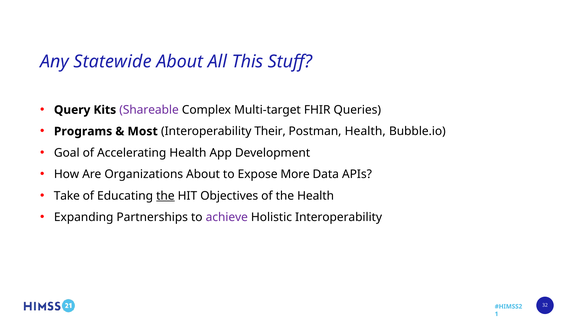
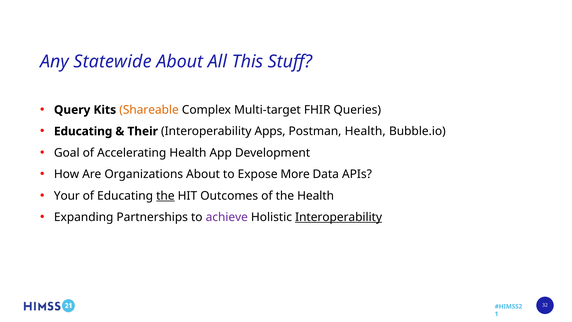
Shareable colour: purple -> orange
Programs at (83, 131): Programs -> Educating
Most: Most -> Their
Their: Their -> Apps
Take: Take -> Your
Objectives: Objectives -> Outcomes
Interoperability at (339, 217) underline: none -> present
